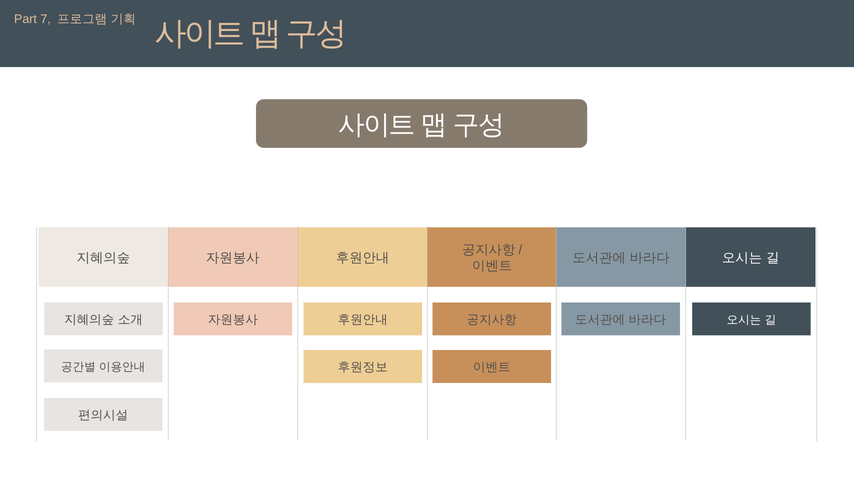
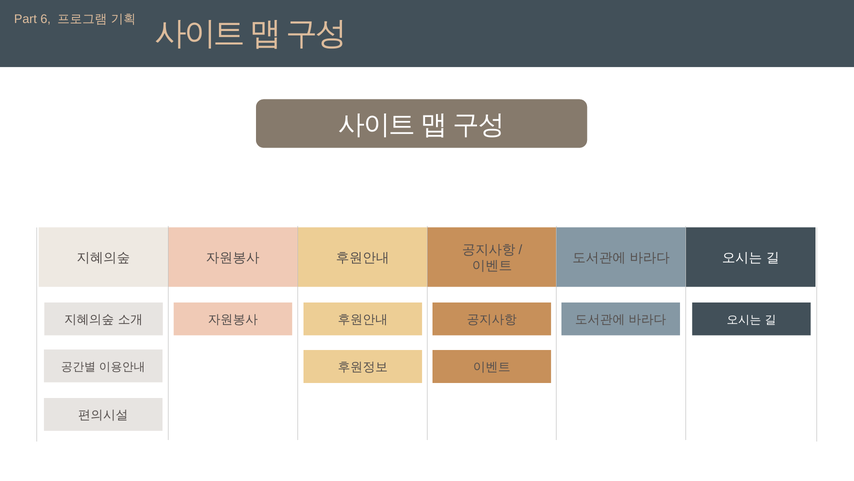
7: 7 -> 6
